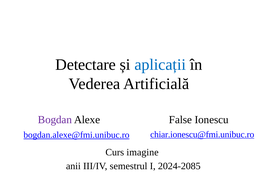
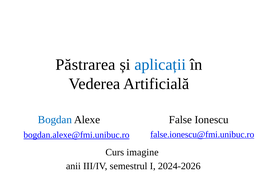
Detectare: Detectare -> Păstrarea
Bogdan colour: purple -> blue
chiar.ionescu@fmi.unibuc.ro: chiar.ionescu@fmi.unibuc.ro -> false.ionescu@fmi.unibuc.ro
2024-2085: 2024-2085 -> 2024-2026
